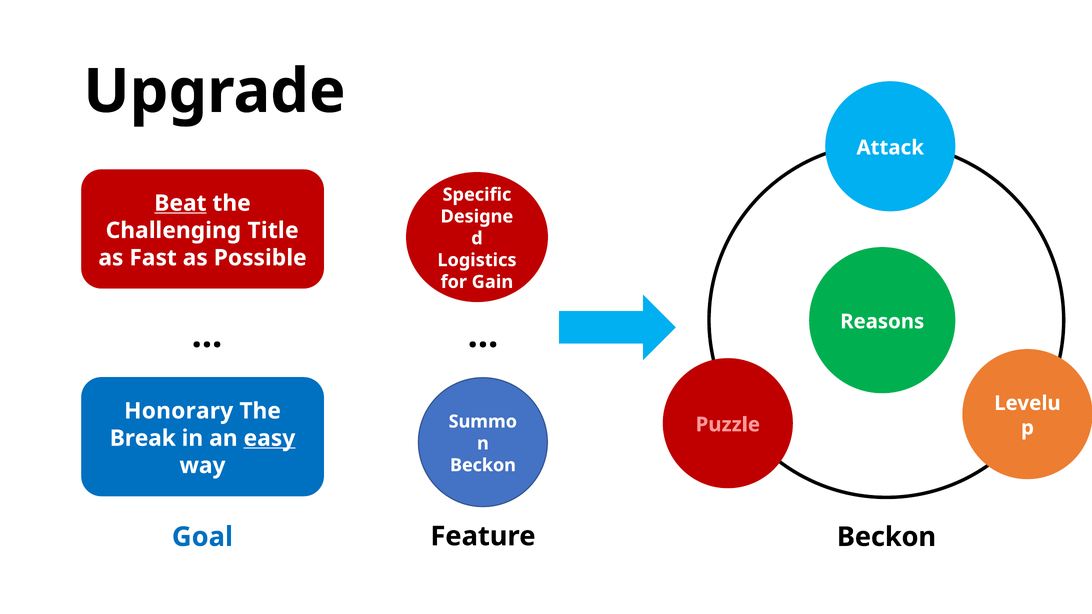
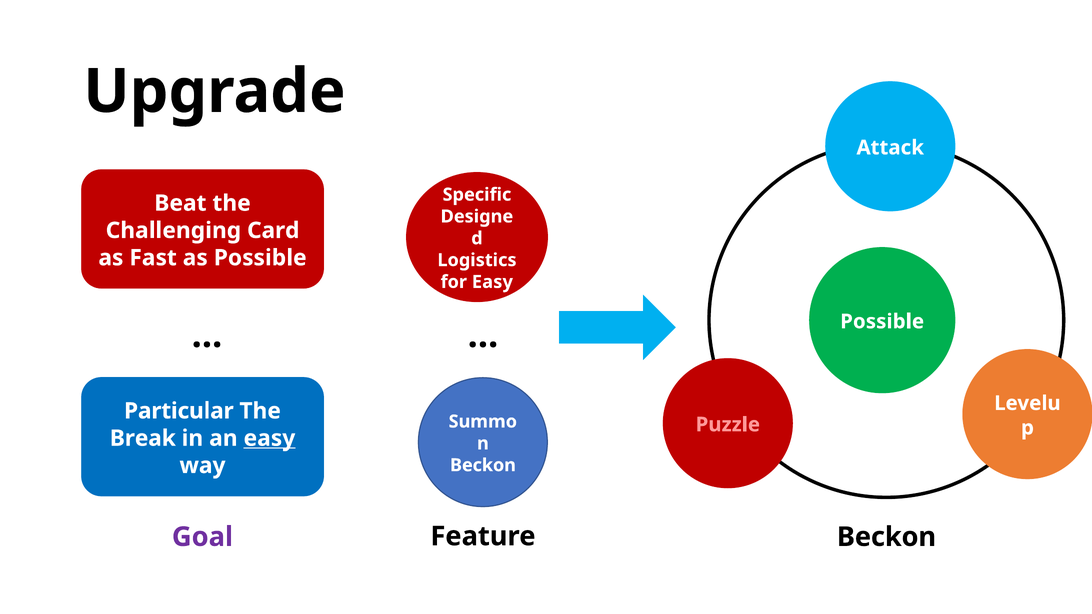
Beat underline: present -> none
Title: Title -> Card
for Gain: Gain -> Easy
Reasons at (882, 322): Reasons -> Possible
Honorary: Honorary -> Particular
Goal colour: blue -> purple
